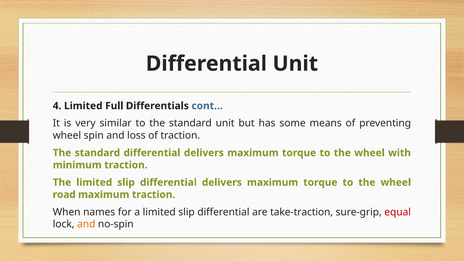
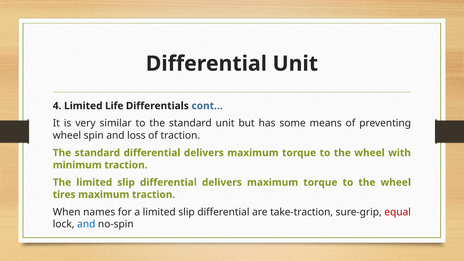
Full: Full -> Life
road: road -> tires
and at (86, 224) colour: orange -> blue
